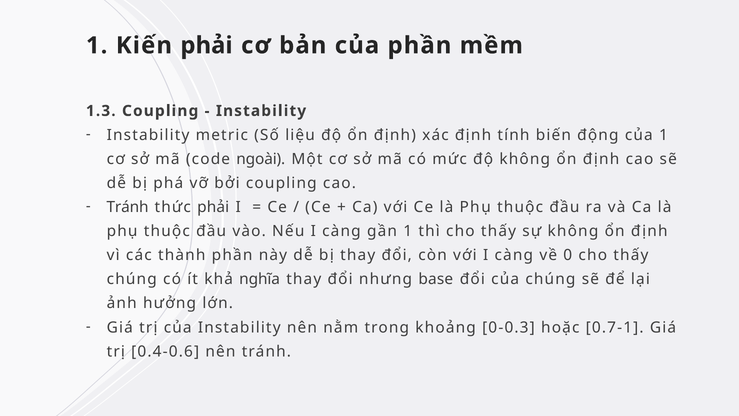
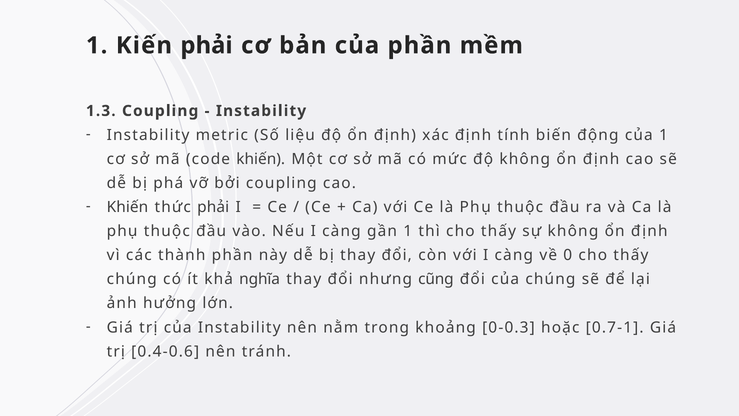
code ngoài: ngoài -> khiến
Tránh at (128, 207): Tránh -> Khiến
base: base -> cũng
